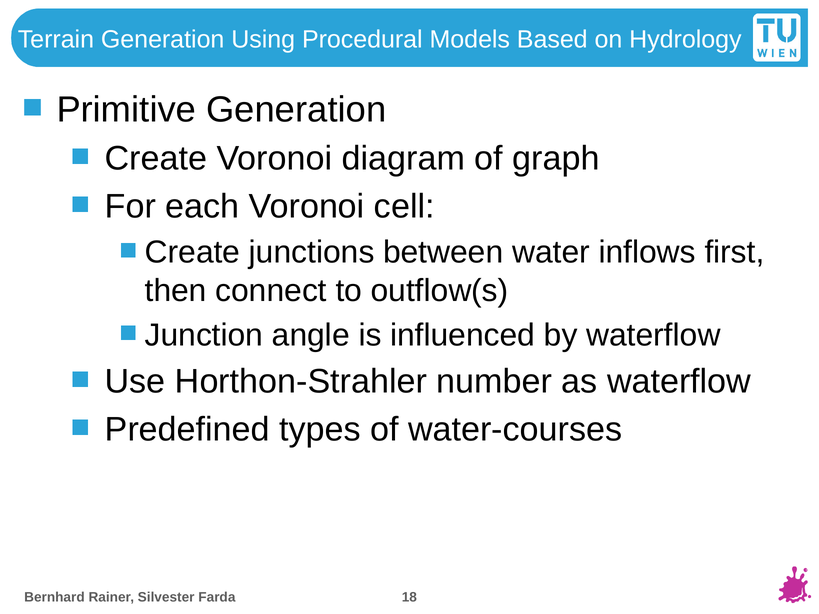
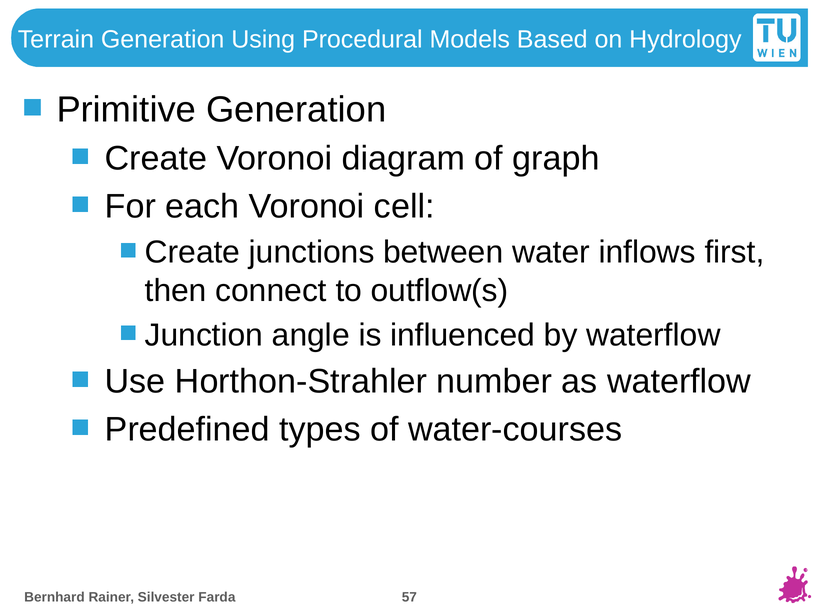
18: 18 -> 57
